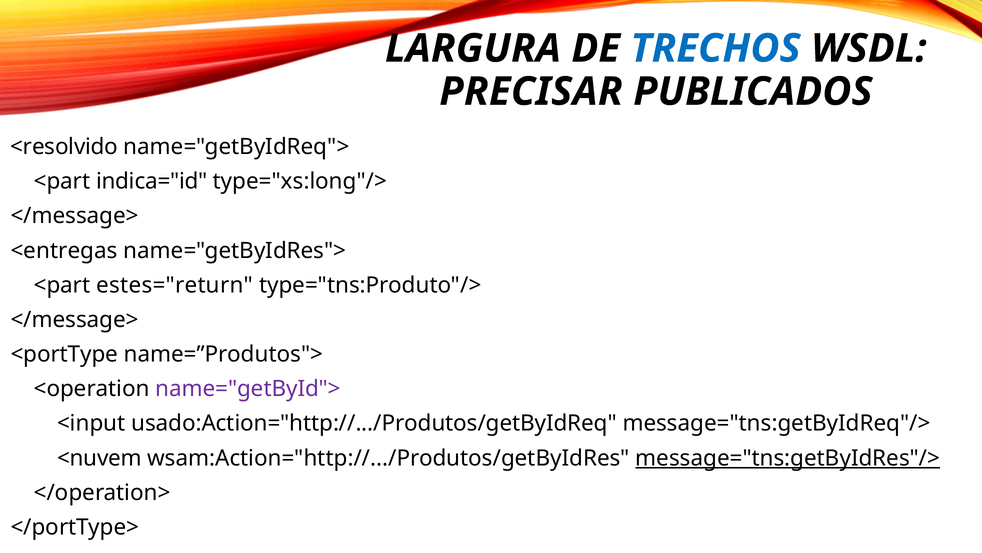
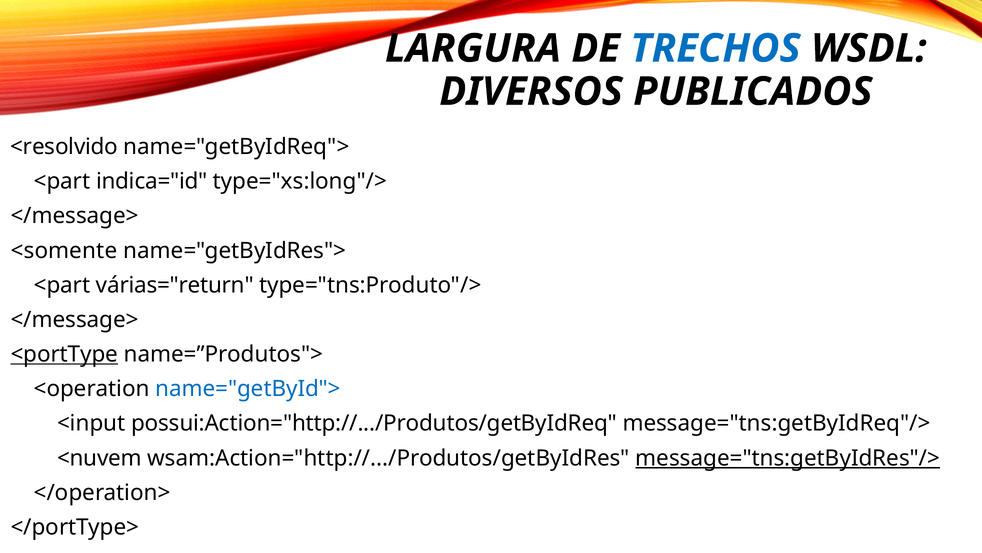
PRECISAR: PRECISAR -> DIVERSOS
<entregas: <entregas -> <somente
estes="return: estes="return -> várias="return
<portType underline: none -> present
name="getById"> colour: purple -> blue
usado:Action="http://.../Produtos/getByIdReq: usado:Action="http://.../Produtos/getByIdReq -> possui:Action="http://.../Produtos/getByIdReq
